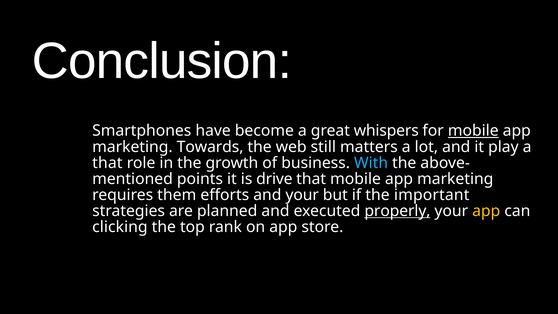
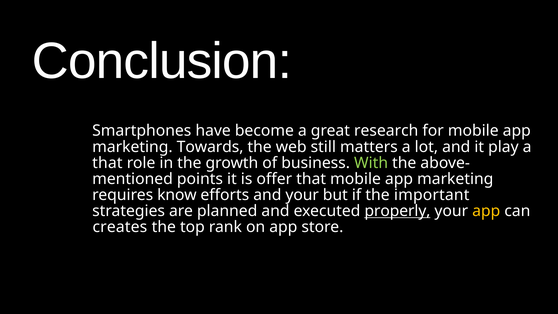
whispers: whispers -> research
mobile at (473, 131) underline: present -> none
With colour: light blue -> light green
drive: drive -> offer
them: them -> know
clicking: clicking -> creates
